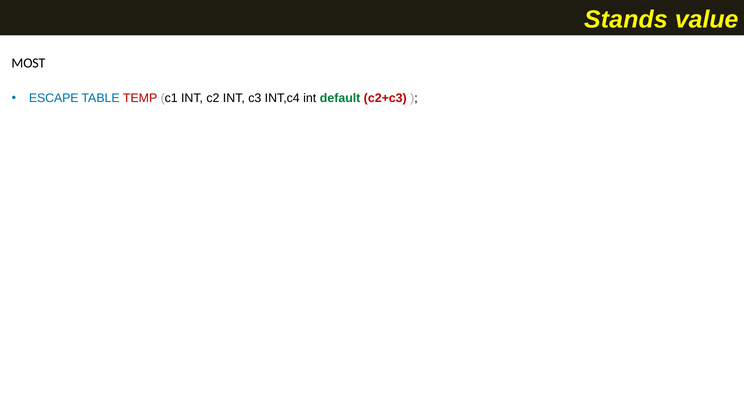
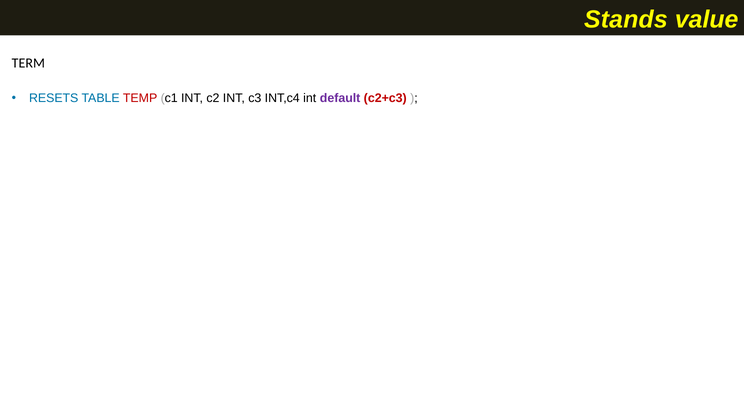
MOST: MOST -> TERM
ESCAPE: ESCAPE -> RESETS
default colour: green -> purple
